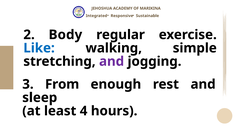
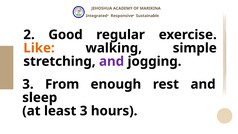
Body: Body -> Good
Like colour: blue -> orange
least 4: 4 -> 3
